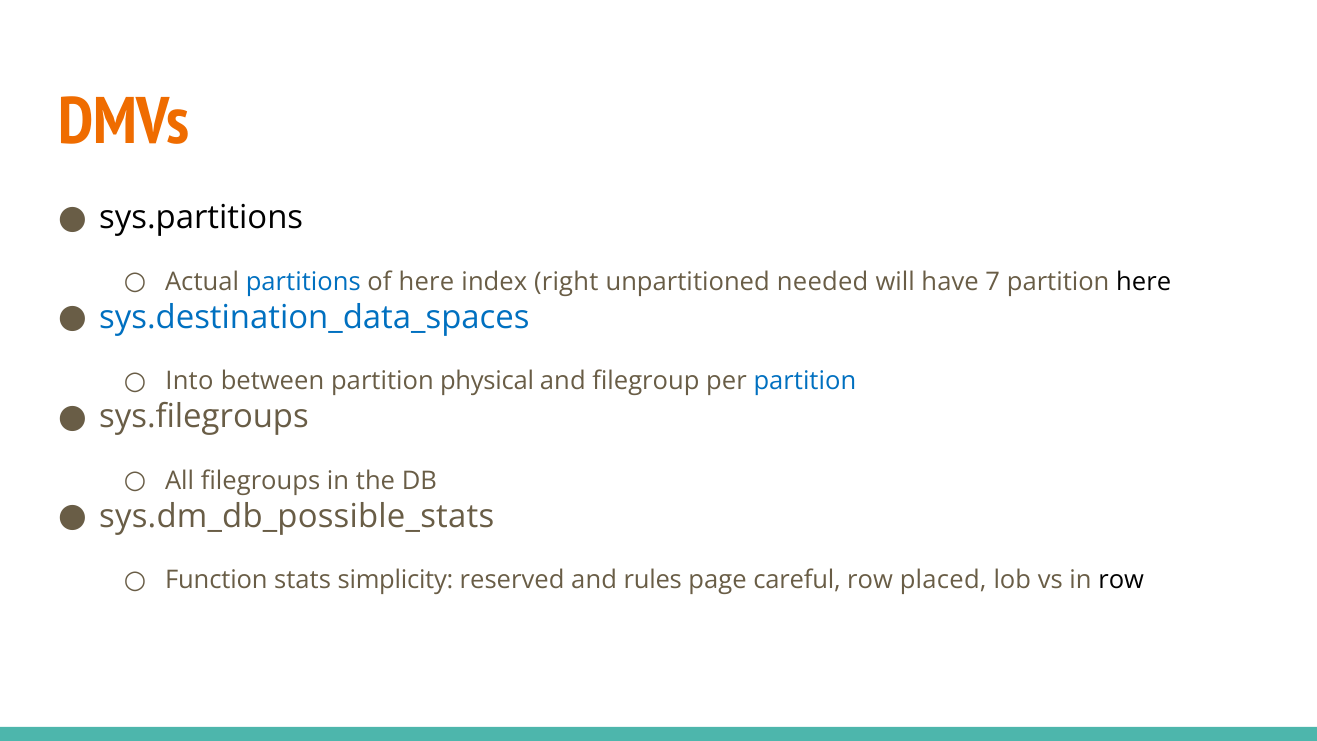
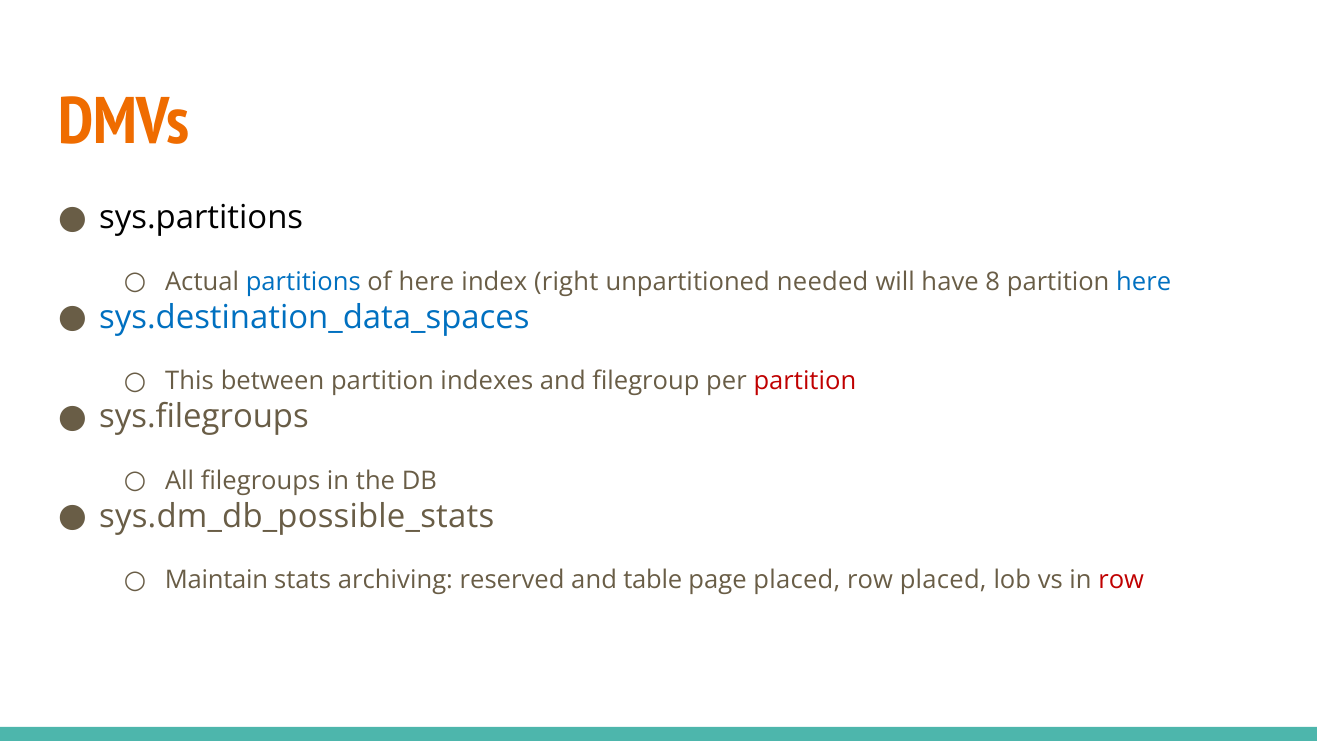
7: 7 -> 8
here at (1144, 281) colour: black -> blue
Into: Into -> This
physical: physical -> indexes
partition at (805, 381) colour: blue -> red
Function: Function -> Maintain
simplicity: simplicity -> archiving
rules: rules -> table
page careful: careful -> placed
row at (1121, 580) colour: black -> red
